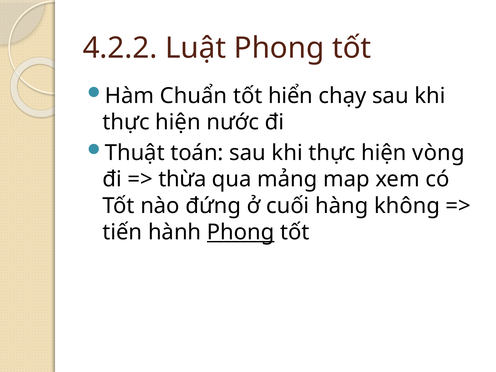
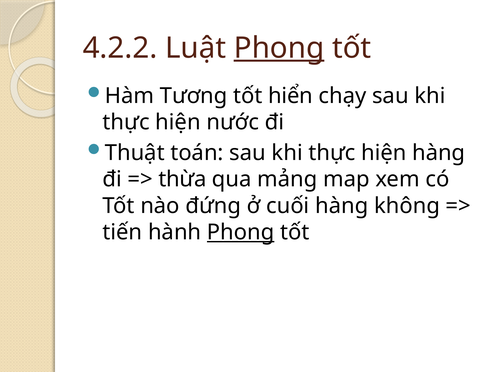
Phong at (279, 48) underline: none -> present
Chuẩn: Chuẩn -> Tương
hiện vòng: vòng -> hàng
